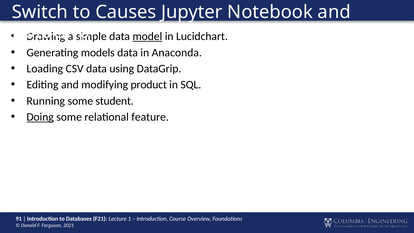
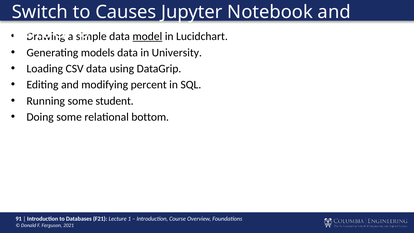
Anaconda: Anaconda -> University
product: product -> percent
Doing underline: present -> none
feature: feature -> bottom
